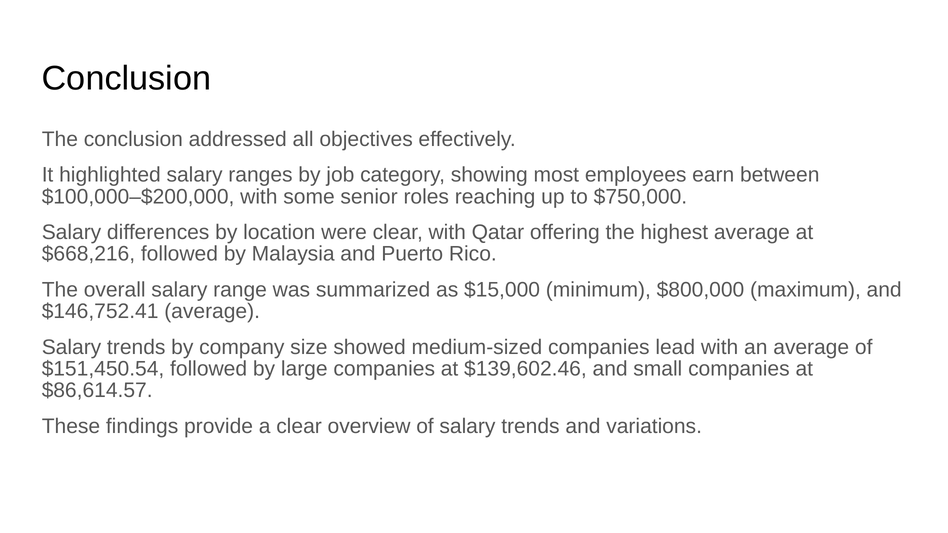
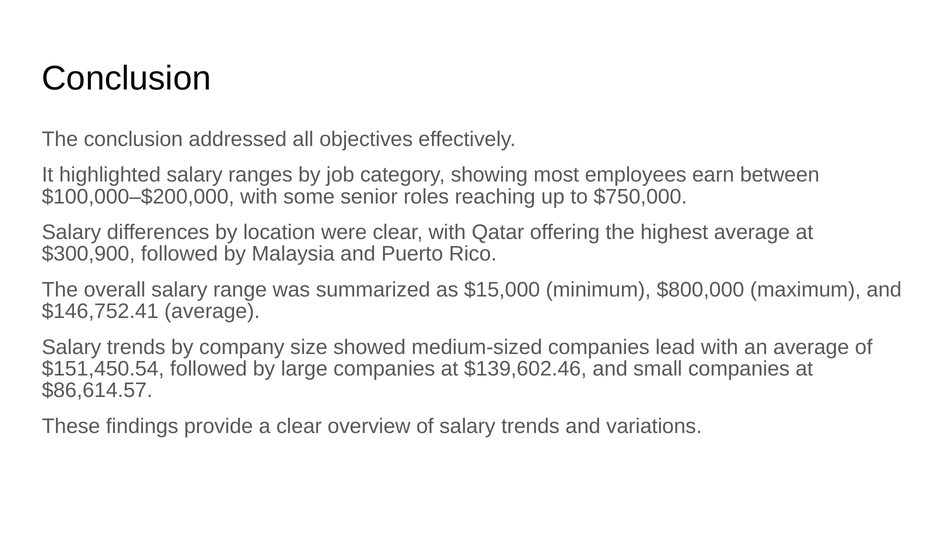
$668,216: $668,216 -> $300,900
